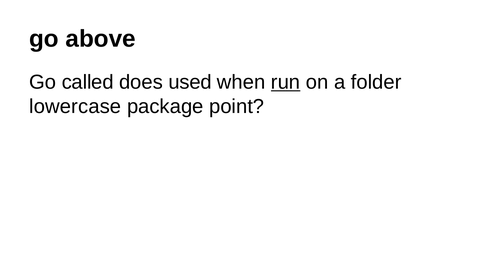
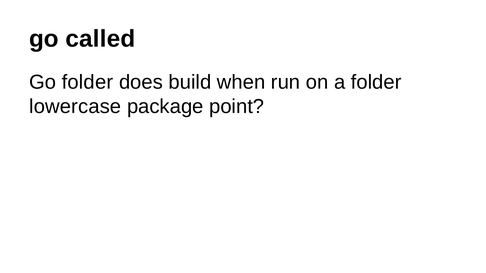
above: above -> called
Go called: called -> folder
used: used -> build
run underline: present -> none
